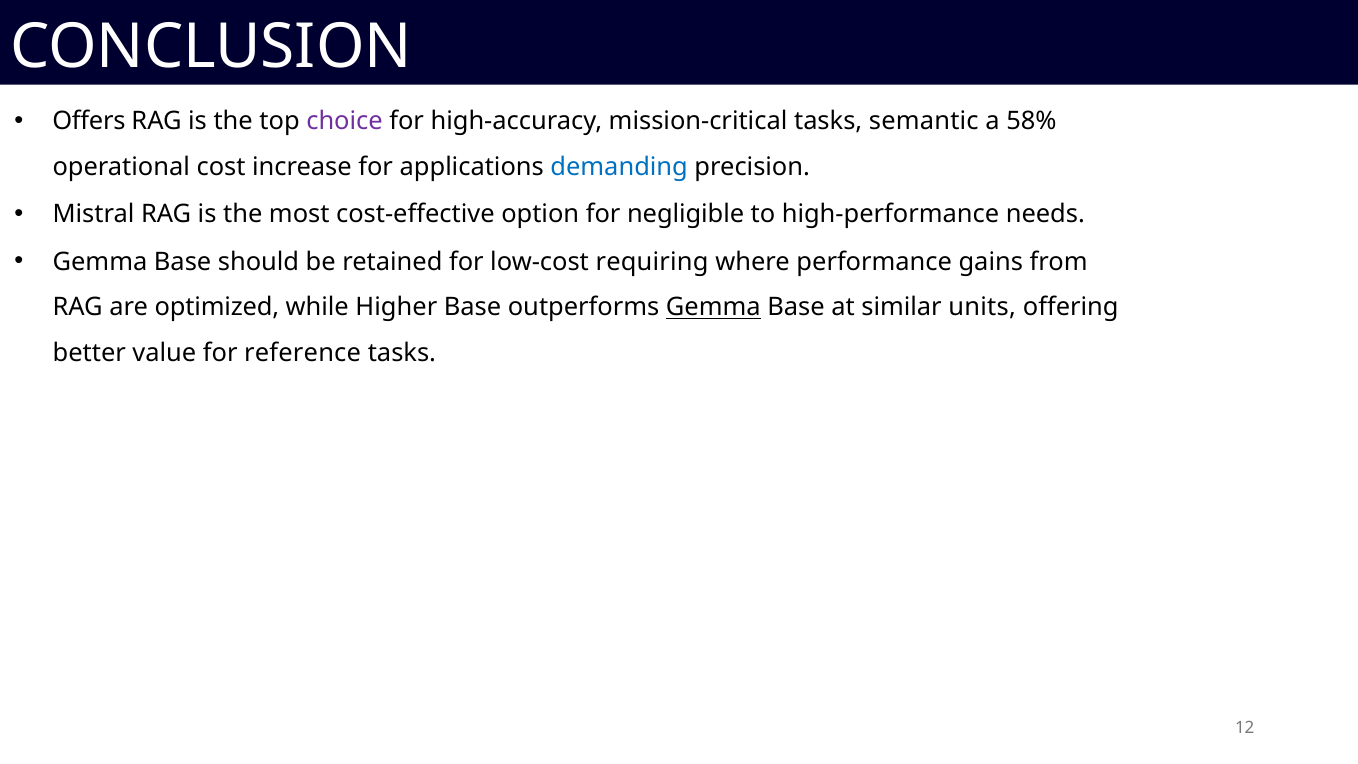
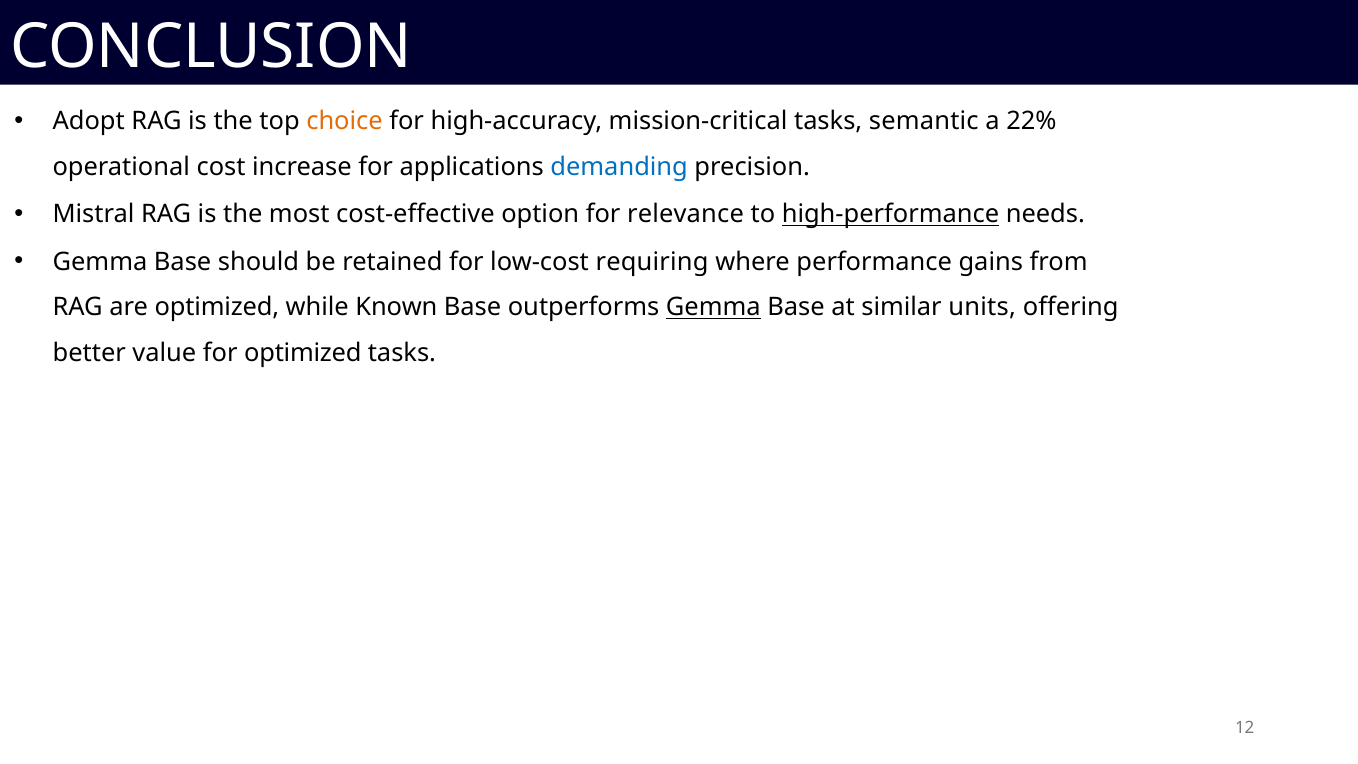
Offers: Offers -> Adopt
choice colour: purple -> orange
58%: 58% -> 22%
negligible: negligible -> relevance
high-performance underline: none -> present
Higher: Higher -> Known
for reference: reference -> optimized
